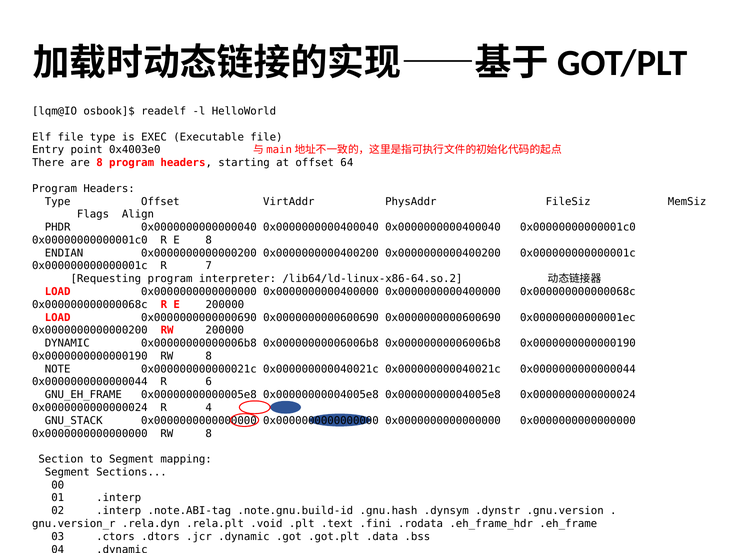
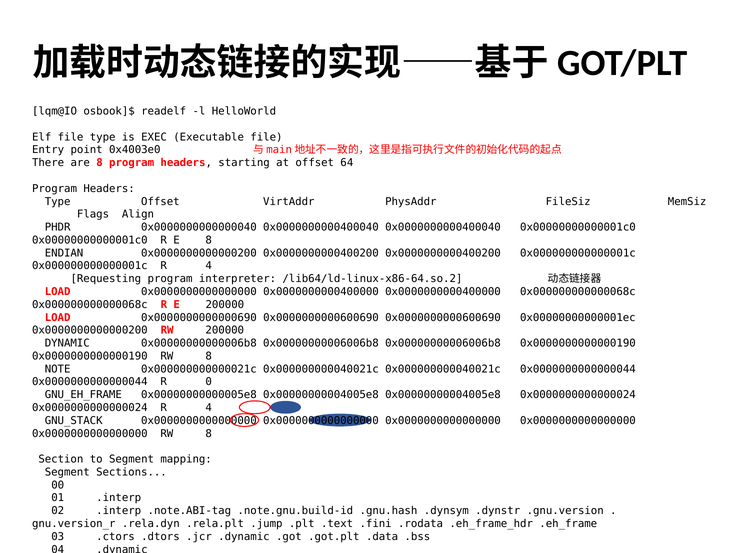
0x000000000000001c R 7: 7 -> 4
6: 6 -> 0
.void: .void -> .jump
